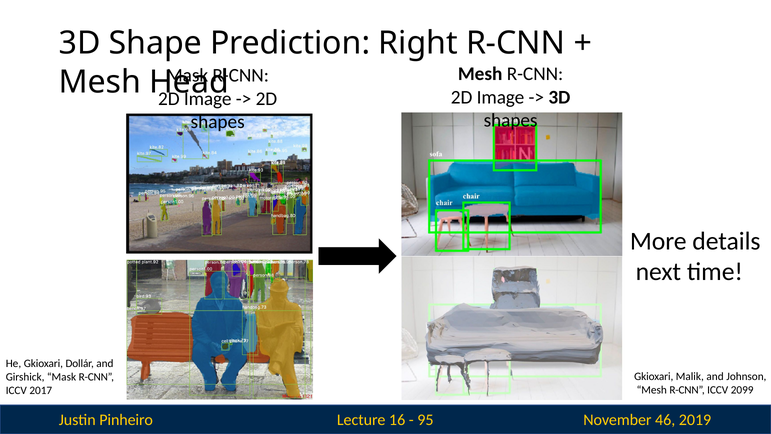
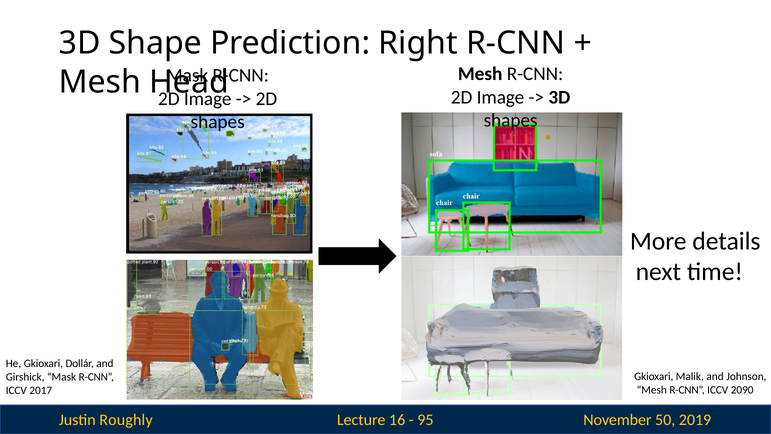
2099: 2099 -> 2090
Pinheiro: Pinheiro -> Roughly
46: 46 -> 50
